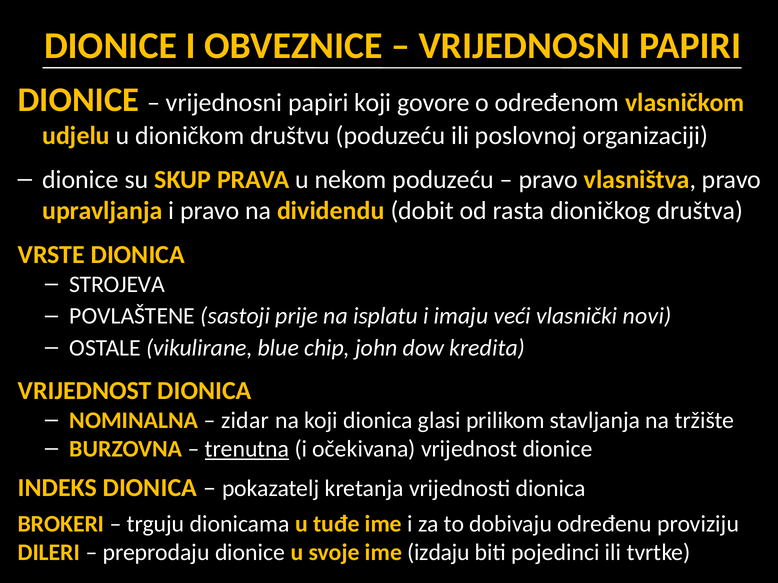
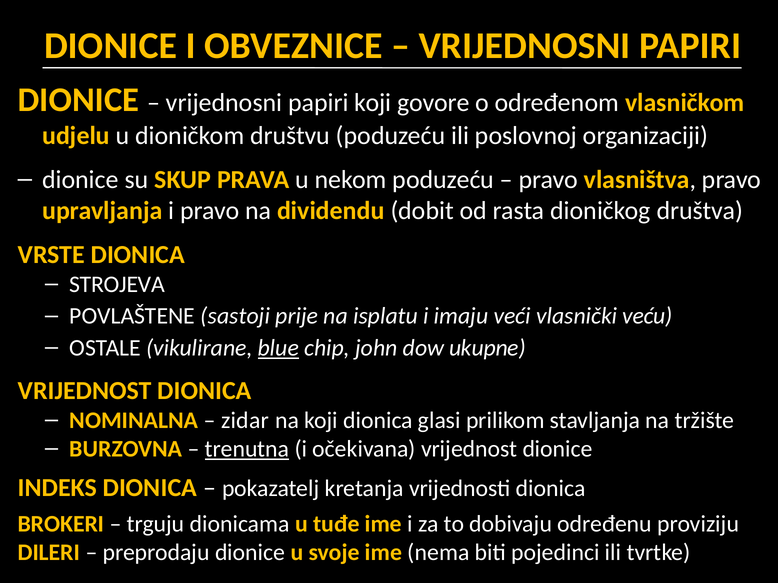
novi: novi -> veću
blue underline: none -> present
kredita: kredita -> ukupne
izdaju: izdaju -> nema
